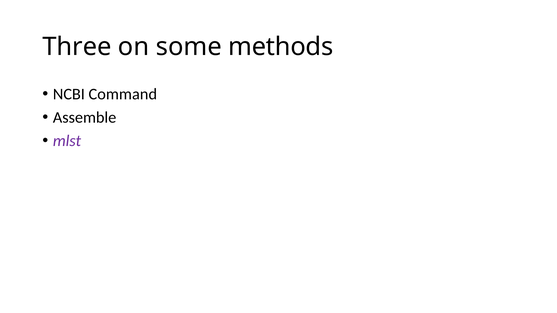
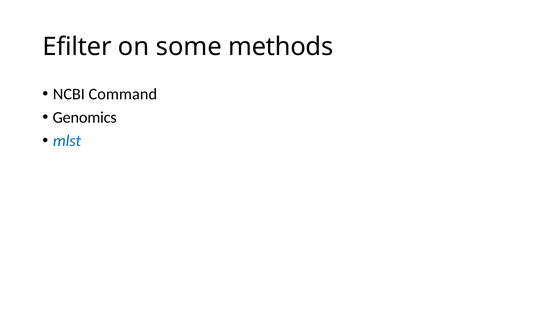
Three: Three -> Efilter
Assemble: Assemble -> Genomics
mlst colour: purple -> blue
